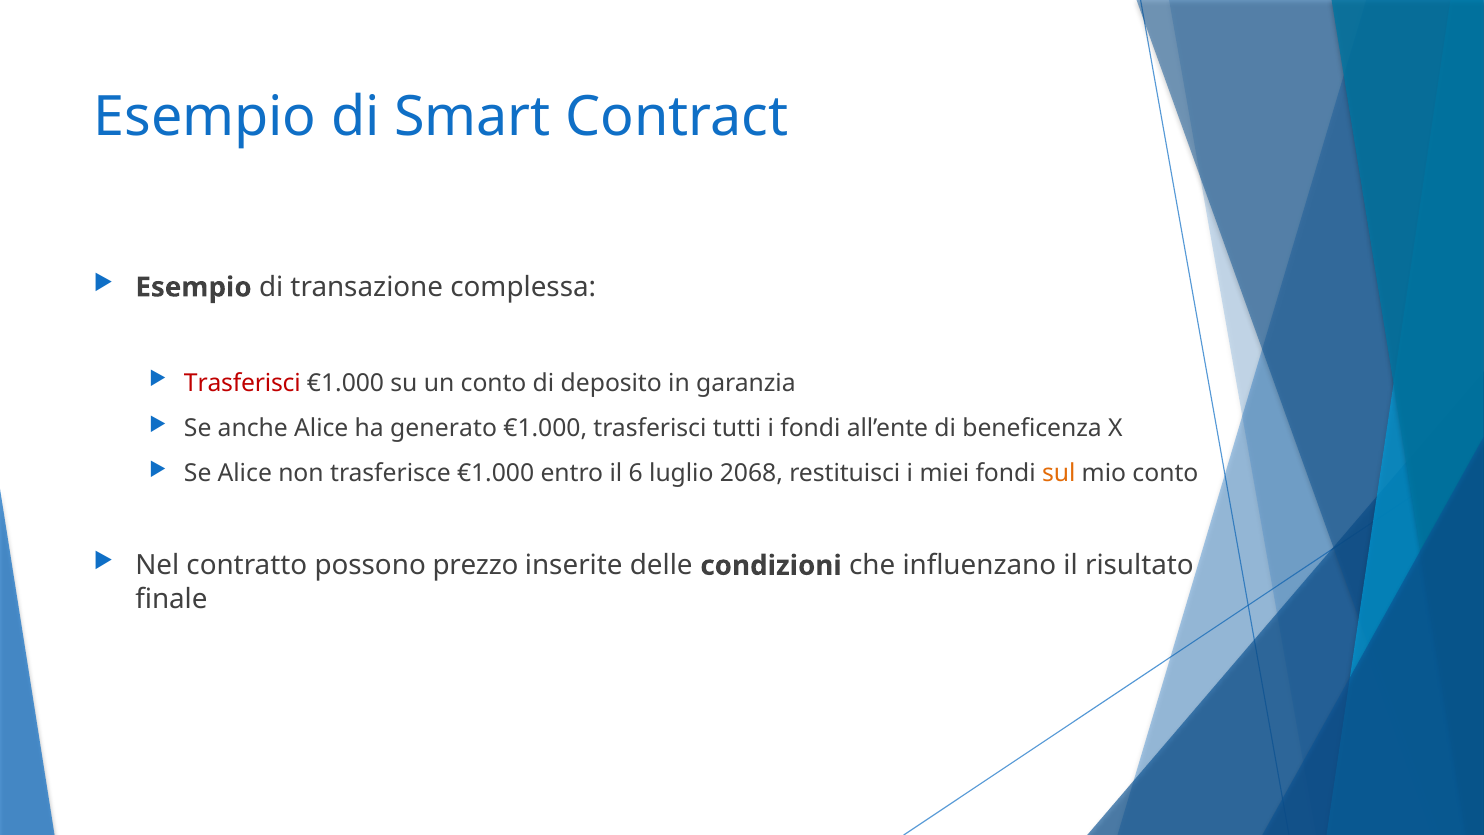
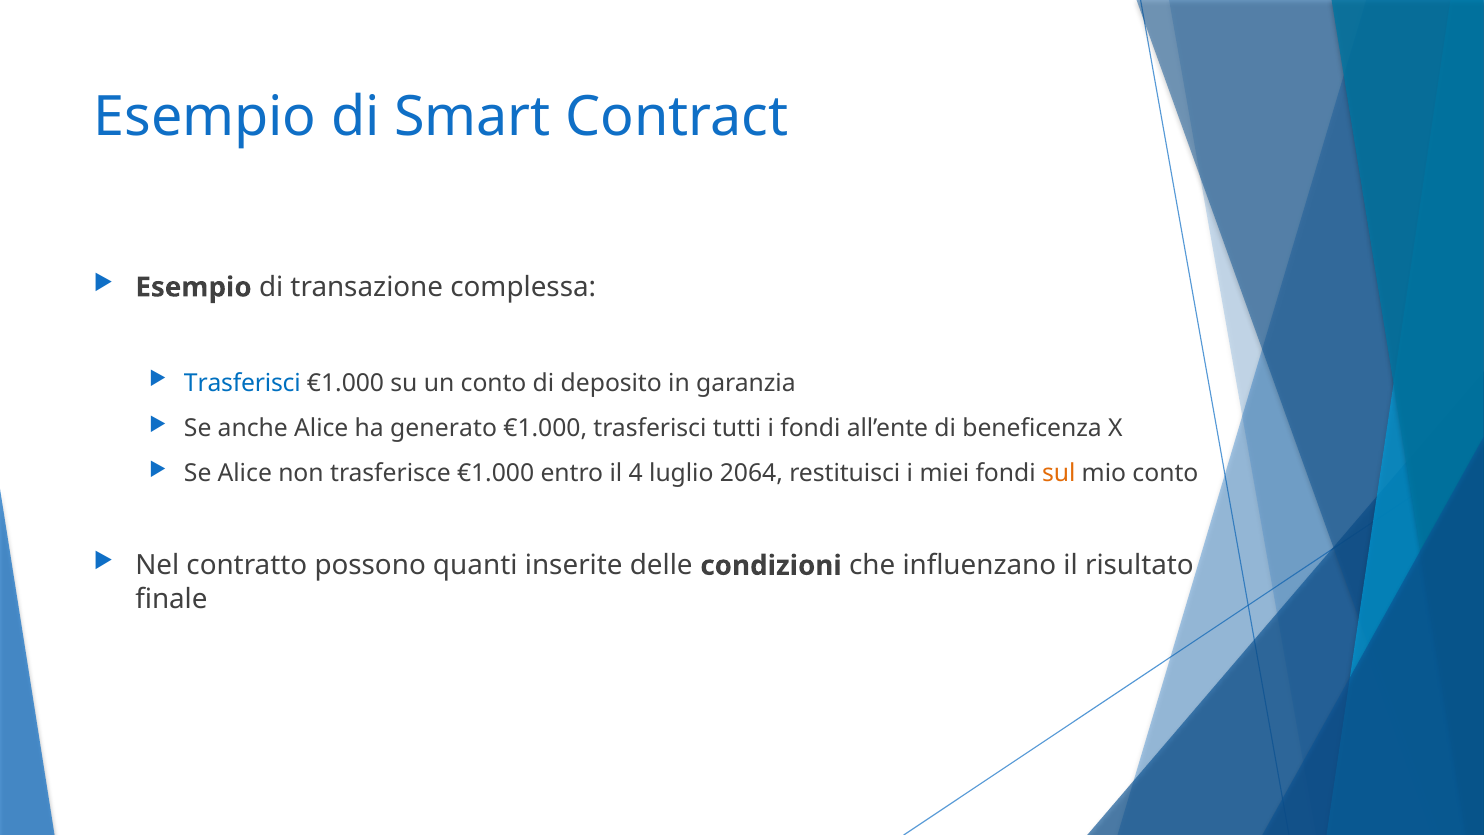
Trasferisci at (242, 383) colour: red -> blue
6: 6 -> 4
2068: 2068 -> 2064
prezzo: prezzo -> quanti
